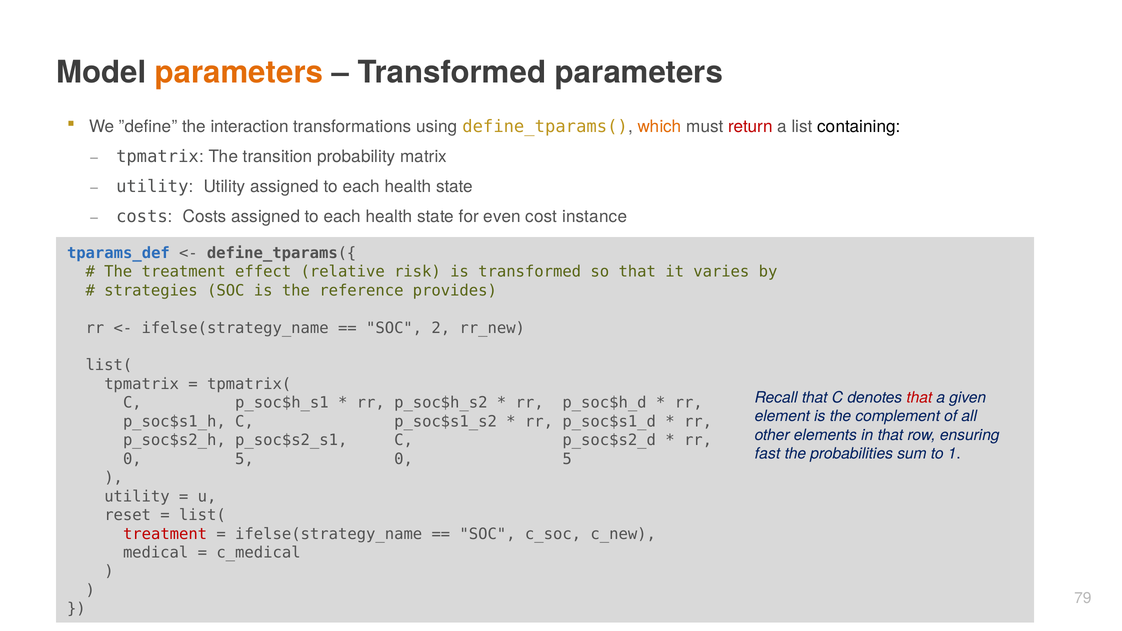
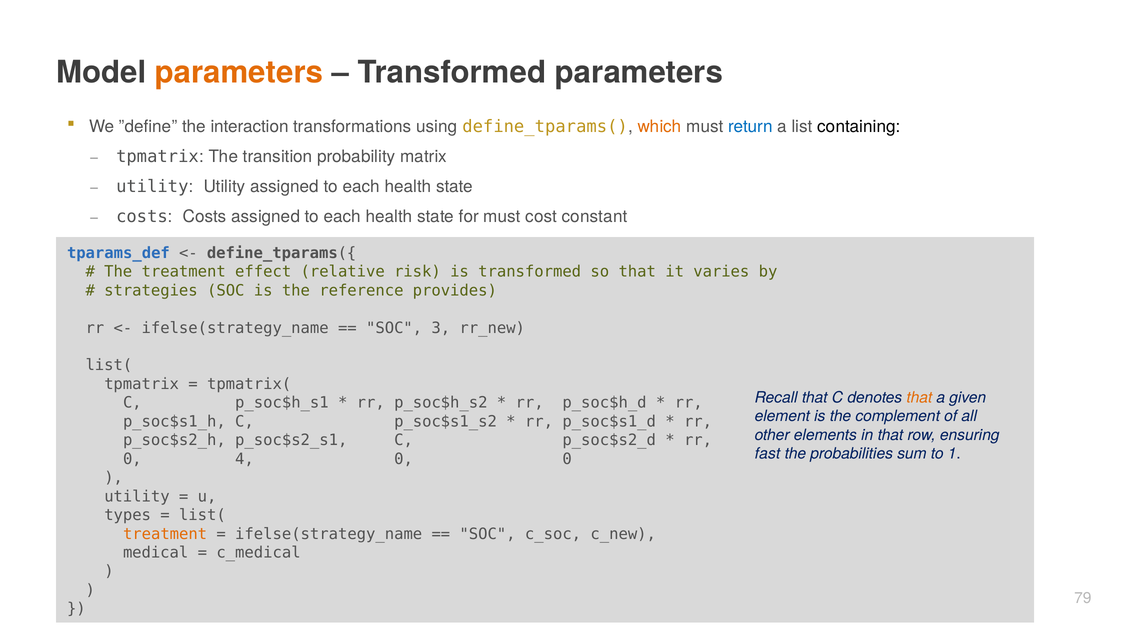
return colour: red -> blue
for even: even -> must
instance: instance -> constant
2: 2 -> 3
that at (919, 398) colour: red -> orange
5 at (244, 459): 5 -> 4
5 at (567, 459): 5 -> 0
reset: reset -> types
treatment at (165, 534) colour: red -> orange
